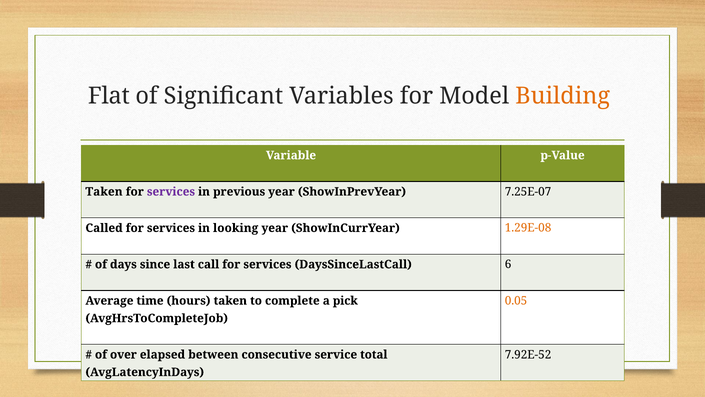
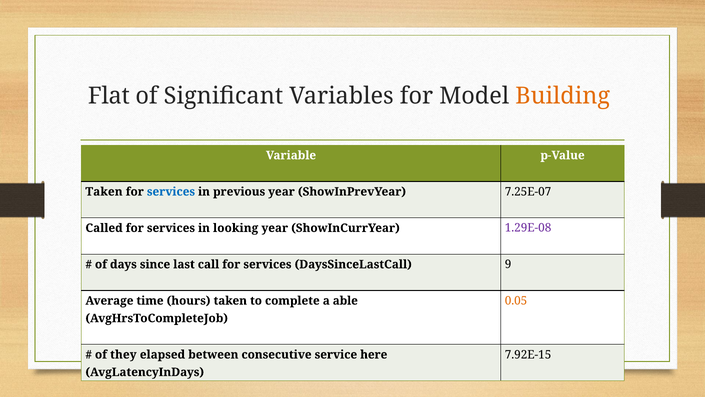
services at (171, 192) colour: purple -> blue
1.29E-08 colour: orange -> purple
6: 6 -> 9
pick: pick -> able
over: over -> they
total: total -> here
7.92E-52: 7.92E-52 -> 7.92E-15
